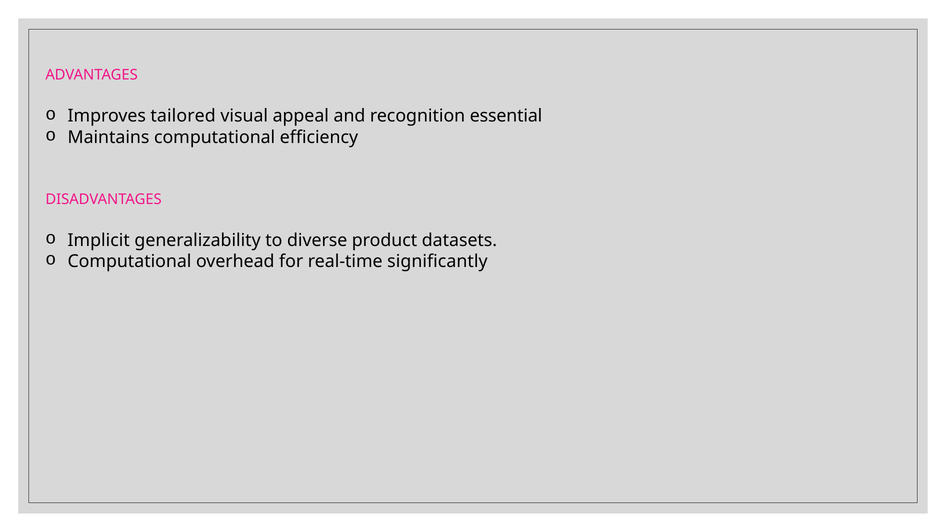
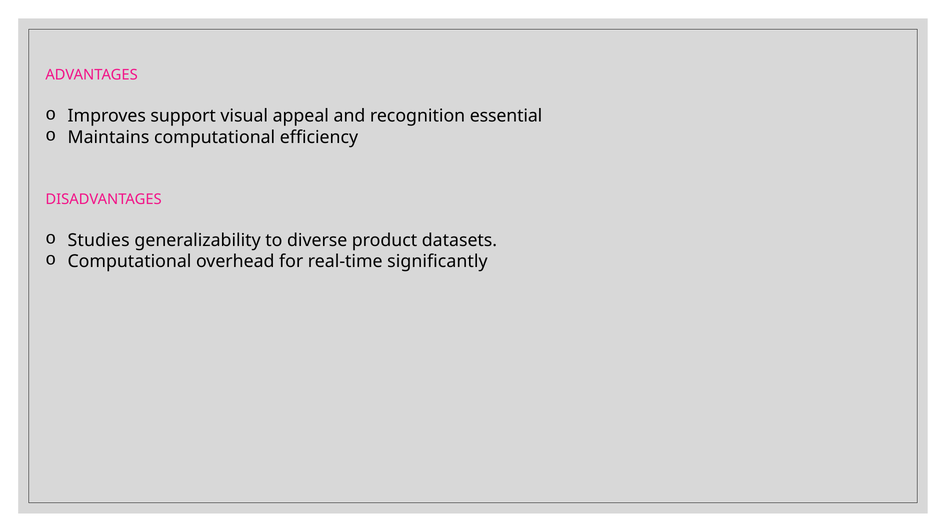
tailored: tailored -> support
Implicit: Implicit -> Studies
